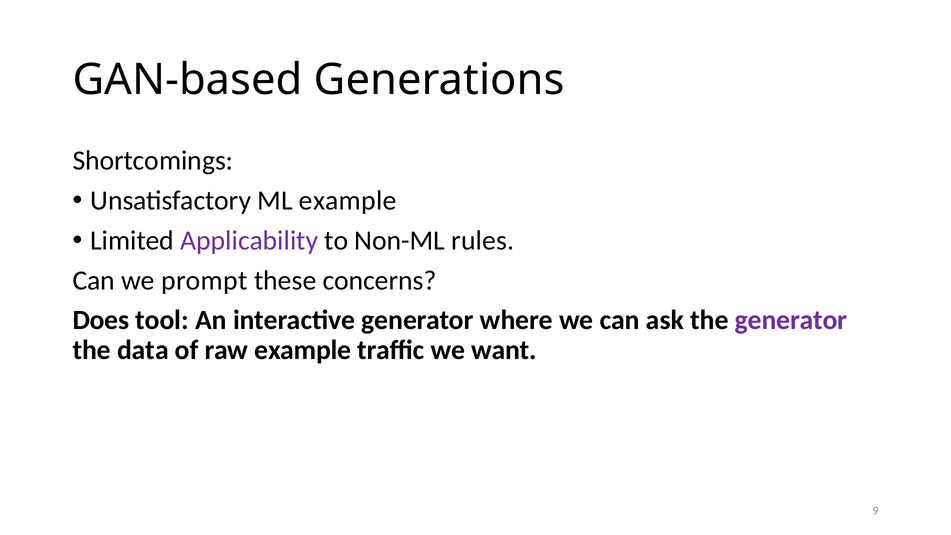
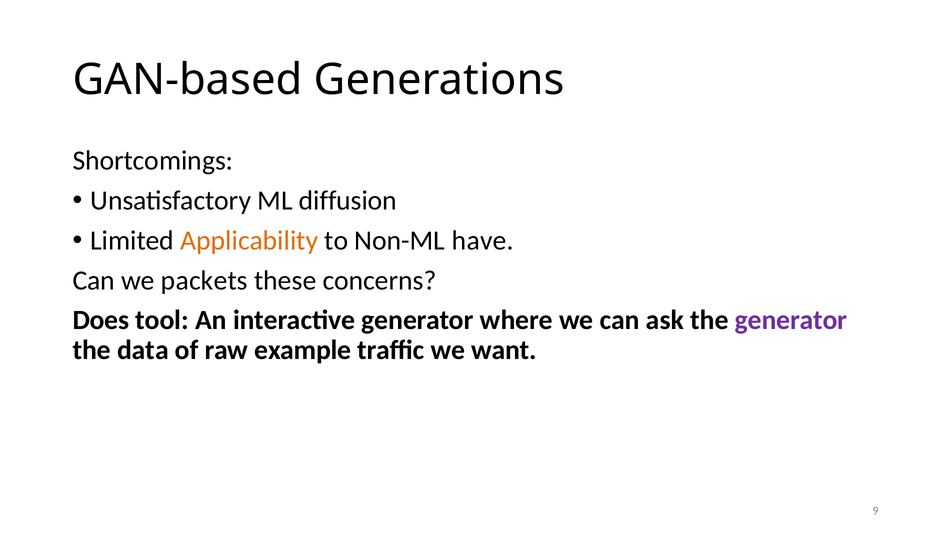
ML example: example -> diffusion
Applicability colour: purple -> orange
rules: rules -> have
prompt: prompt -> packets
